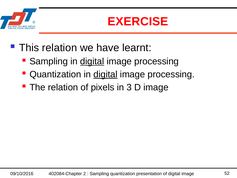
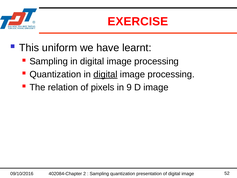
This relation: relation -> uniform
digital at (92, 61) underline: present -> none
3: 3 -> 9
